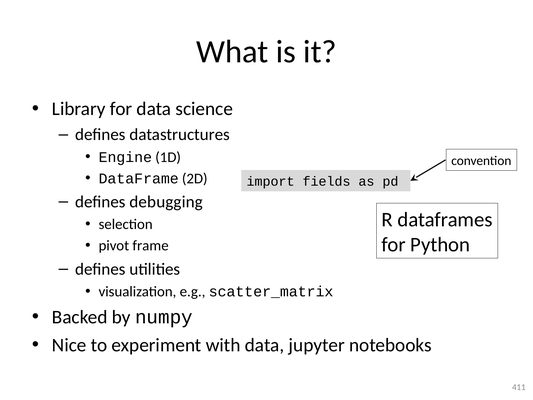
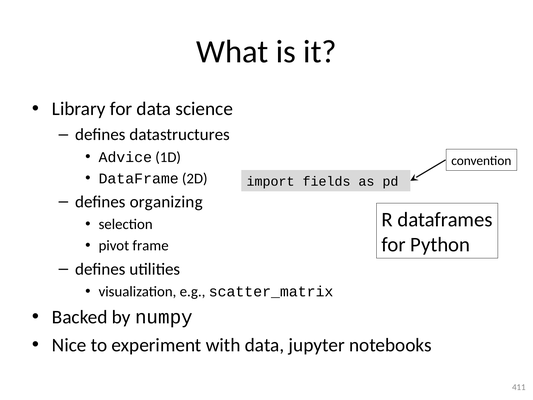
Engine: Engine -> Advice
debugging: debugging -> organizing
